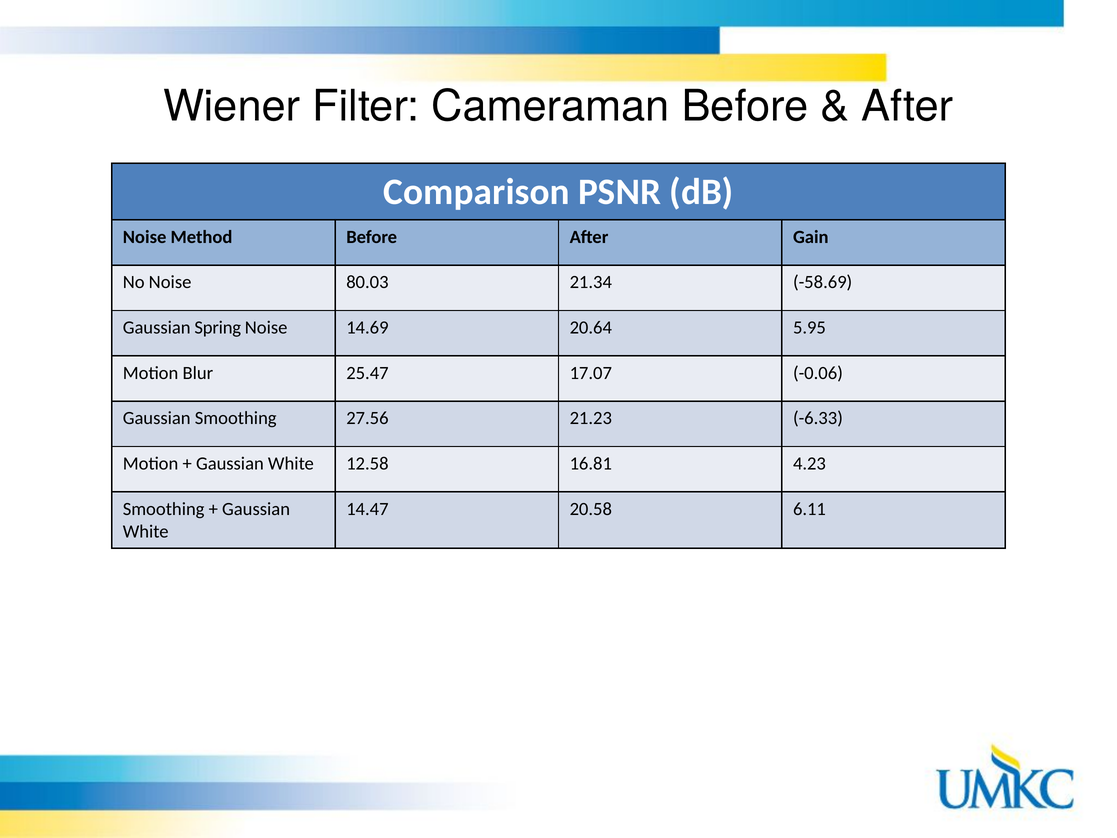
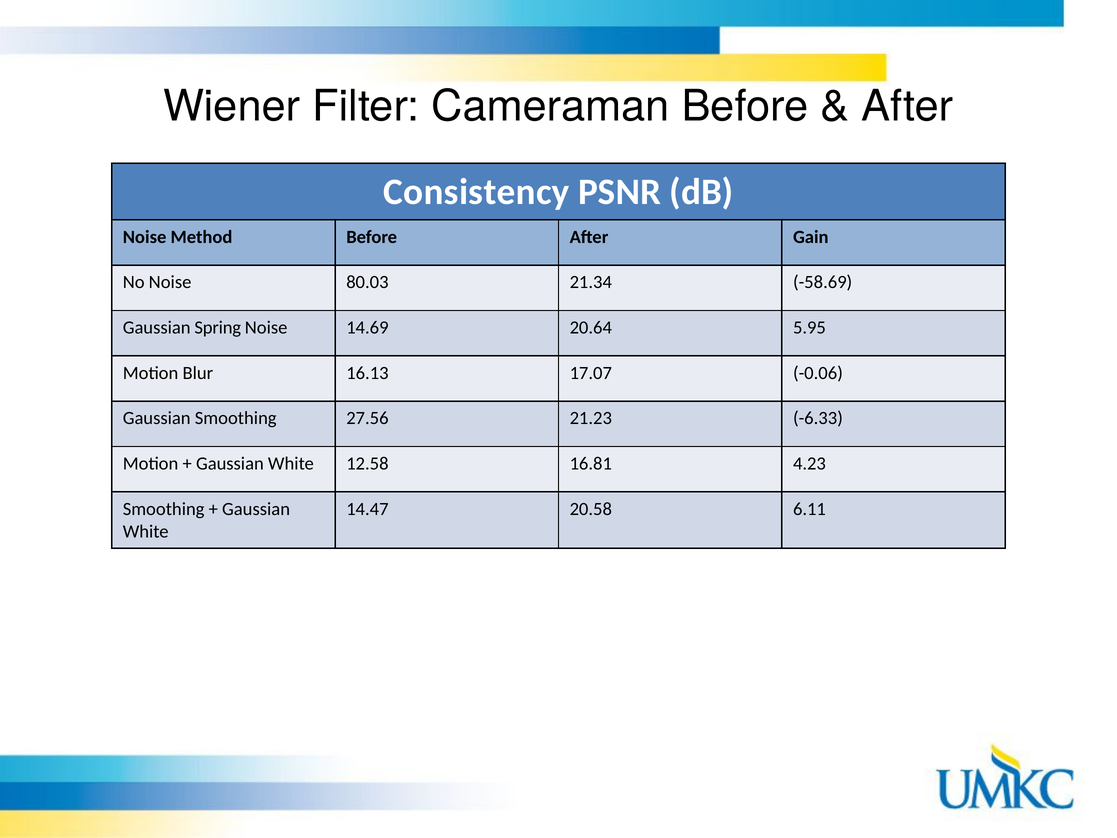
Comparison: Comparison -> Consistency
25.47: 25.47 -> 16.13
